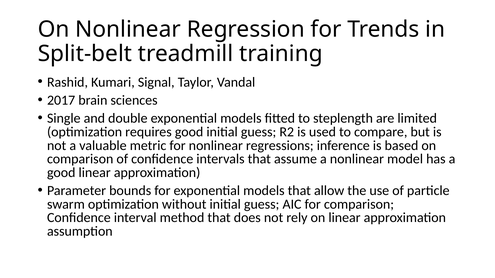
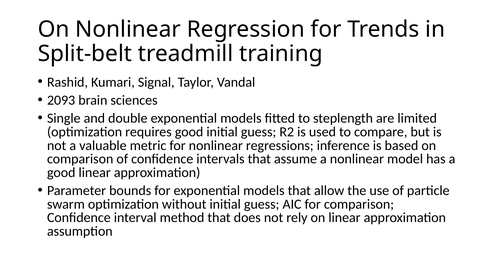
2017: 2017 -> 2093
